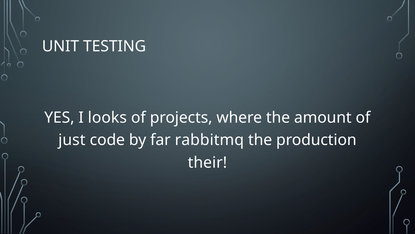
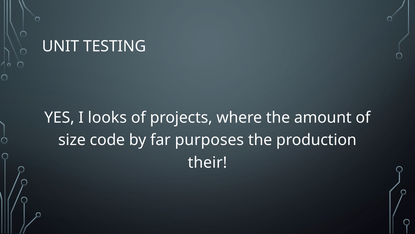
just: just -> size
rabbitmq: rabbitmq -> purposes
